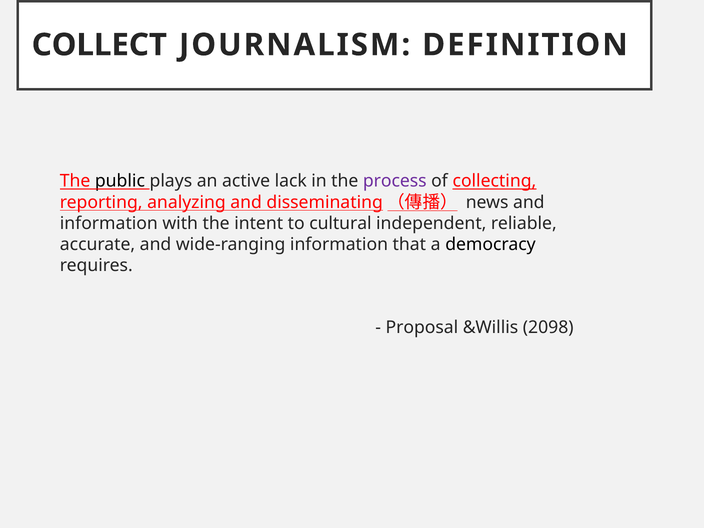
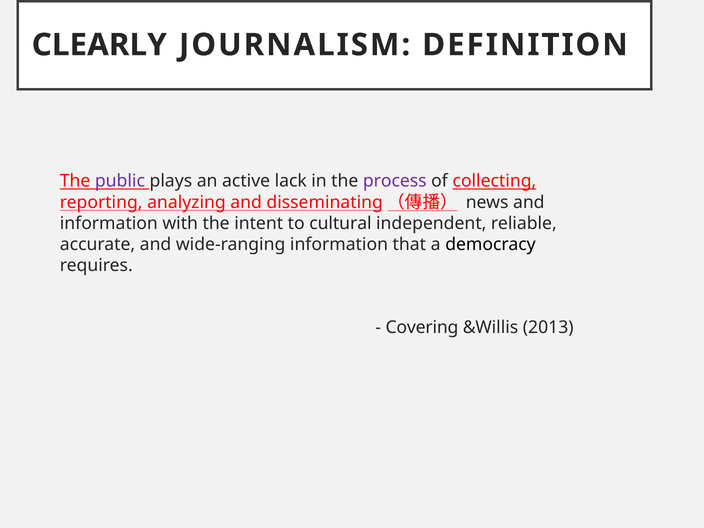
COLLECT: COLLECT -> CLEARLY
public colour: black -> purple
Proposal: Proposal -> Covering
2098: 2098 -> 2013
